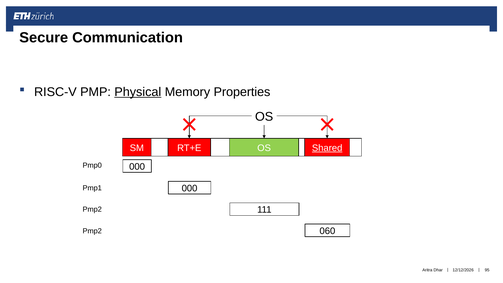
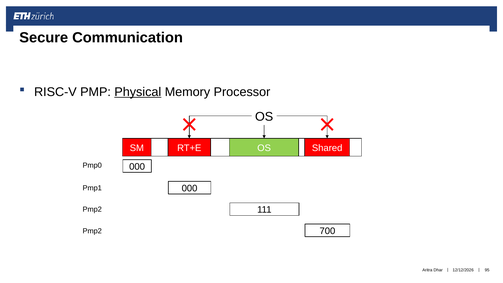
Properties: Properties -> Processor
Shared underline: present -> none
060: 060 -> 700
